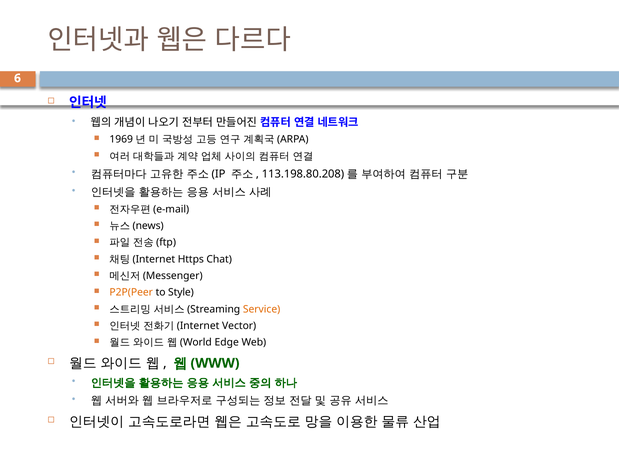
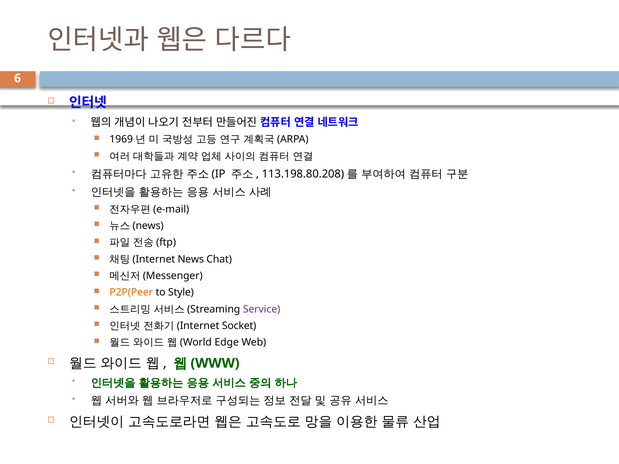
Https: Https -> News
Service colour: orange -> purple
Vector: Vector -> Socket
